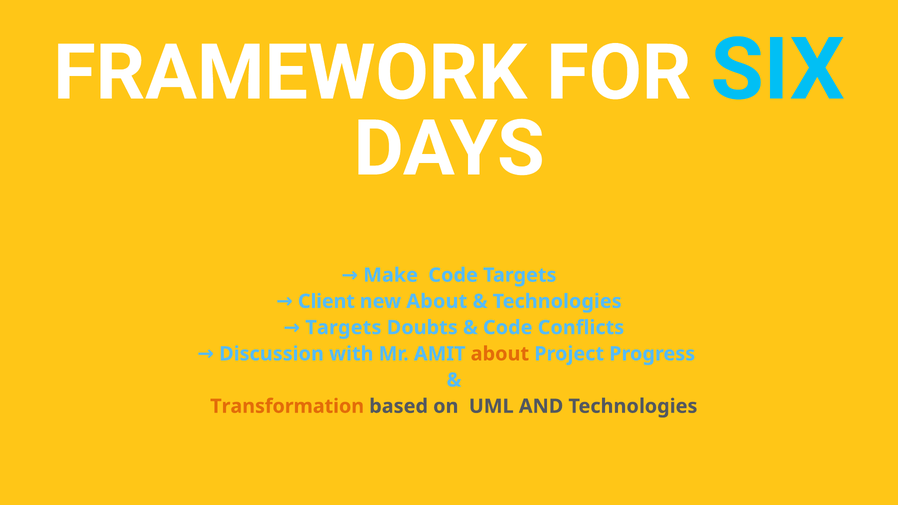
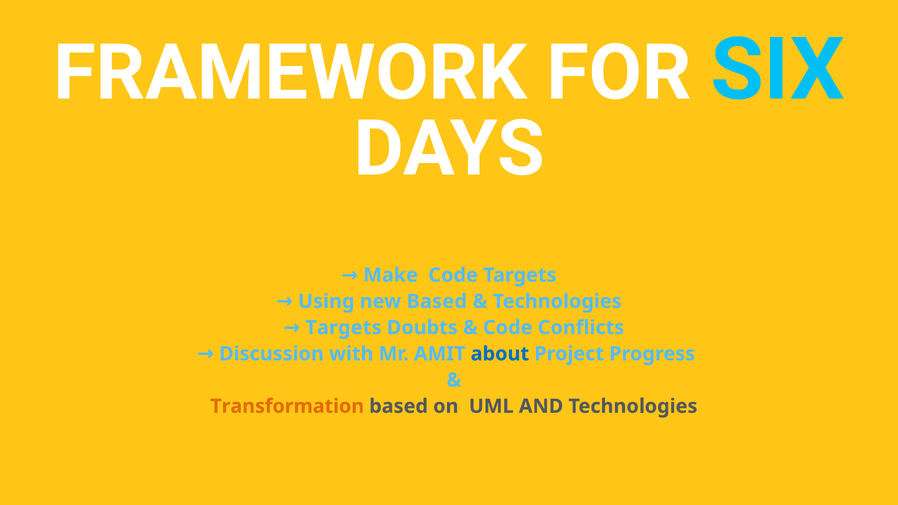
Client: Client -> Using
new About: About -> Based
about at (500, 354) colour: orange -> blue
